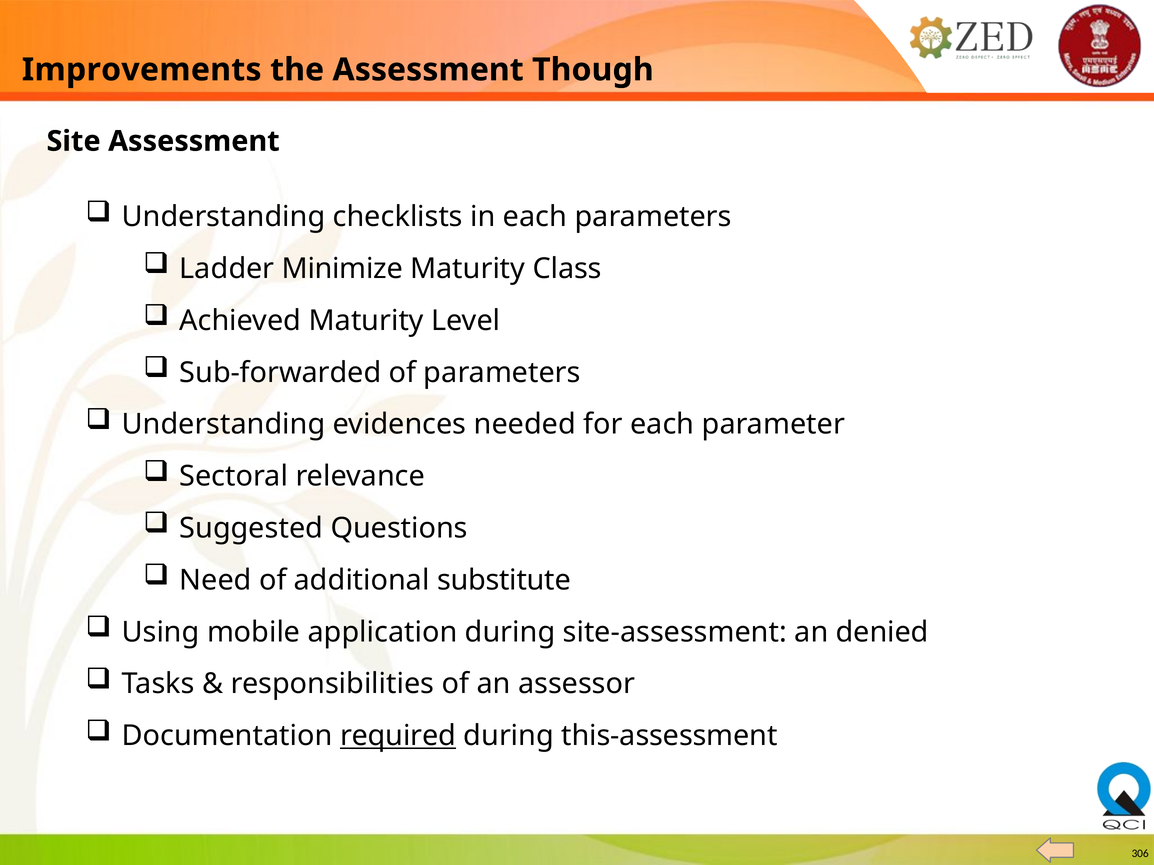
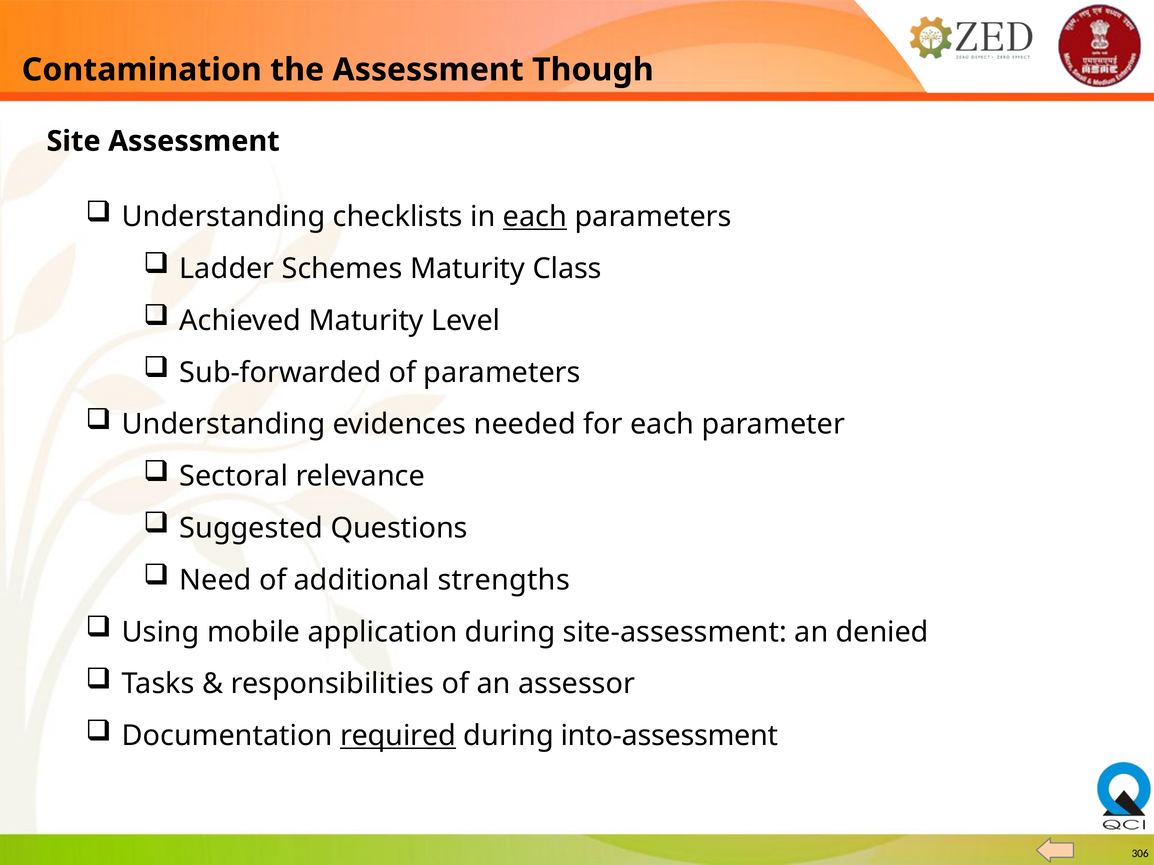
Improvements: Improvements -> Contamination
each at (535, 217) underline: none -> present
Minimize: Minimize -> Schemes
substitute: substitute -> strengths
this-assessment: this-assessment -> into-assessment
